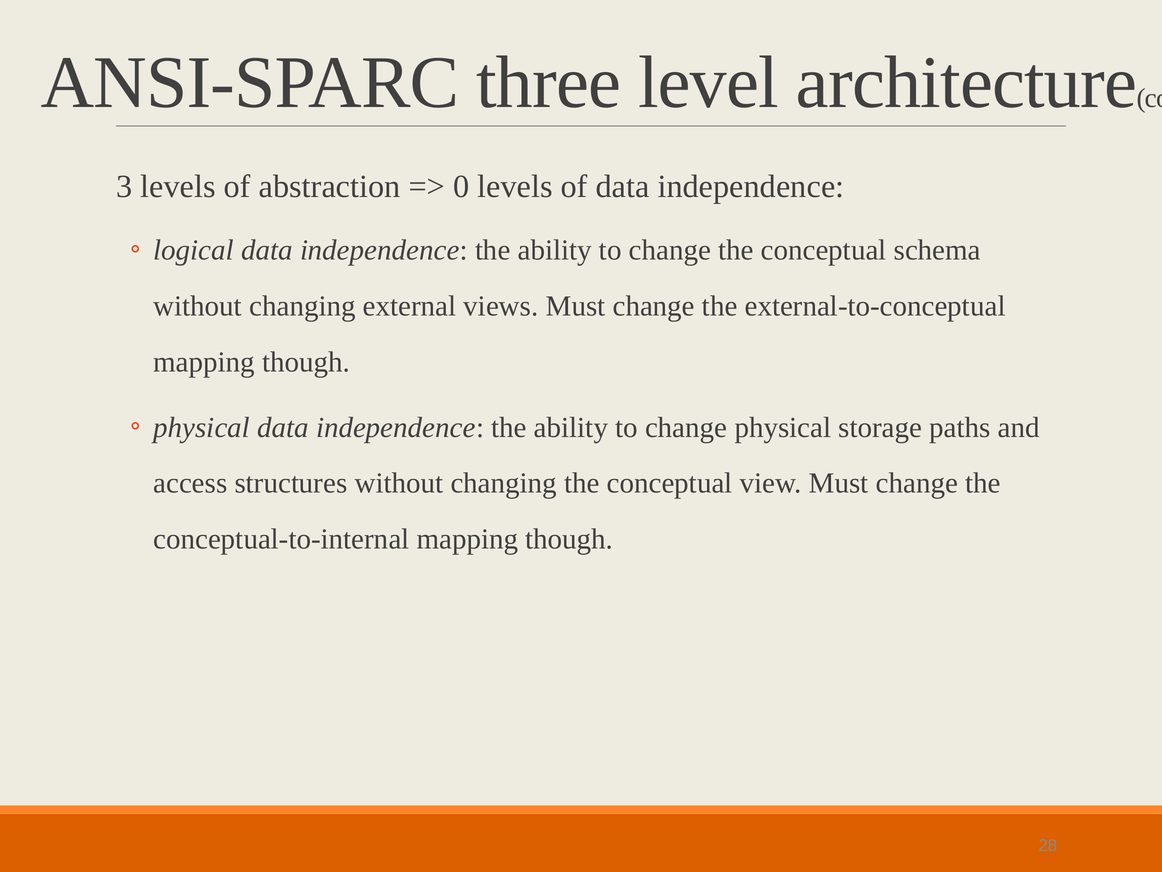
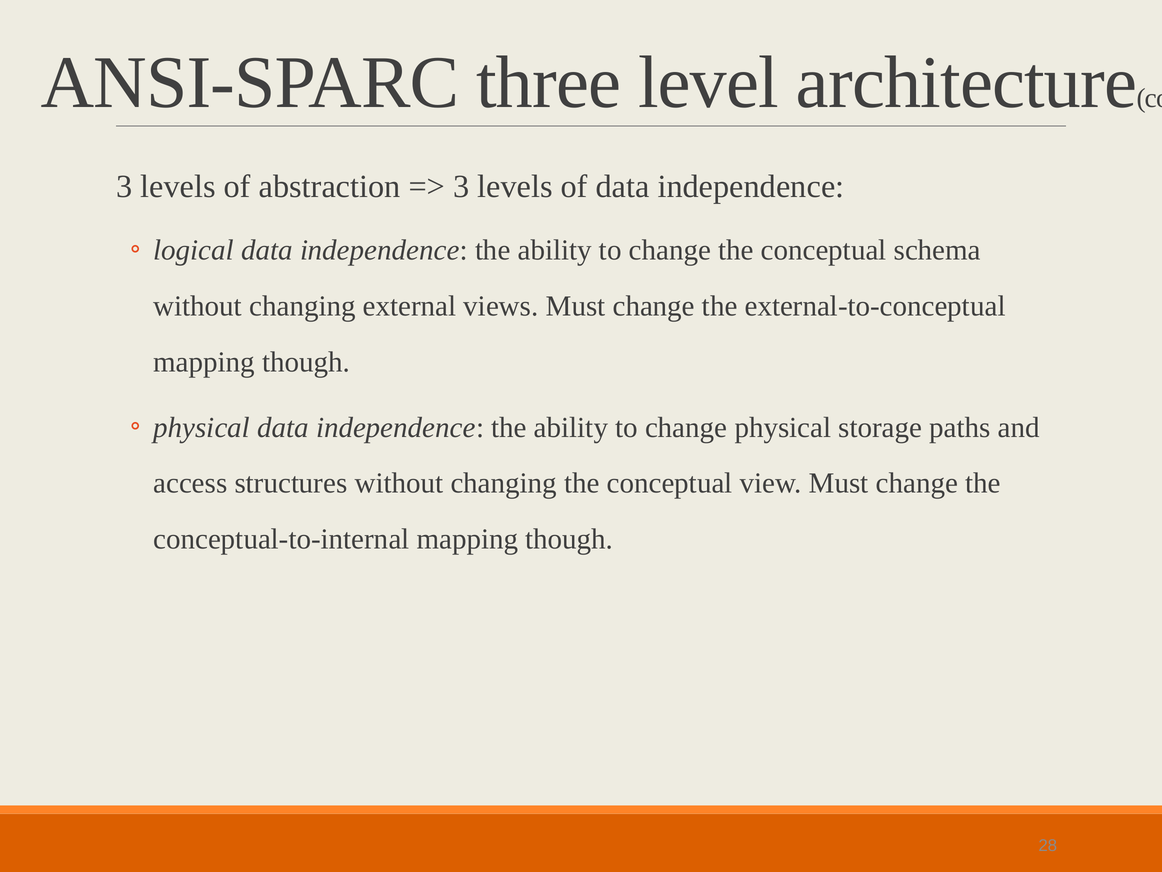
0 at (461, 186): 0 -> 3
